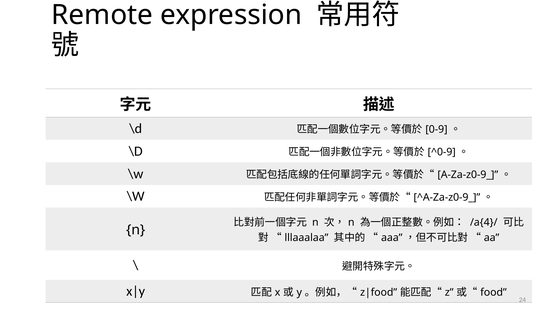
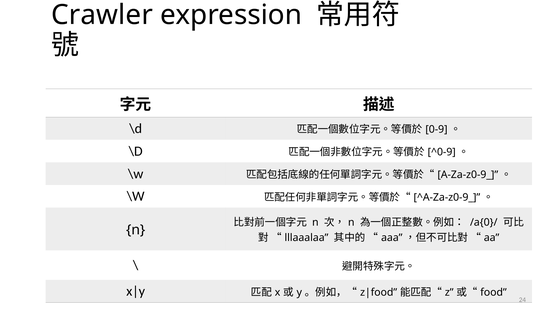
Remote: Remote -> Crawler
/a{4}/: /a{4}/ -> /a{0}/
